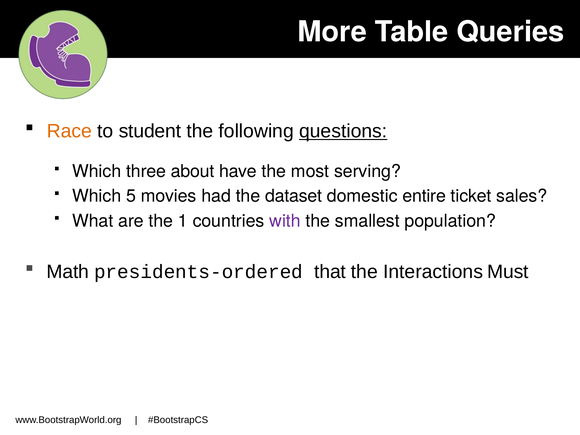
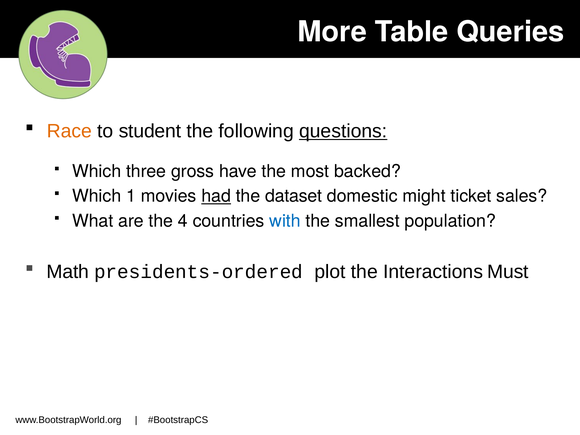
about: about -> gross
serving: serving -> backed
5: 5 -> 1
had underline: none -> present
entire: entire -> might
1: 1 -> 4
with colour: purple -> blue
that: that -> plot
